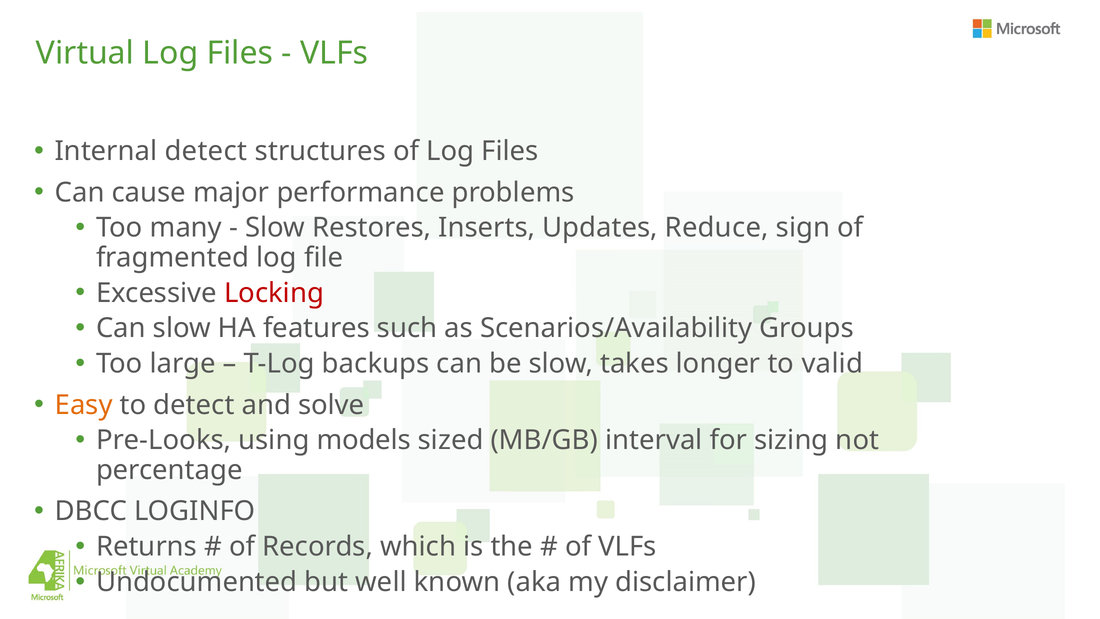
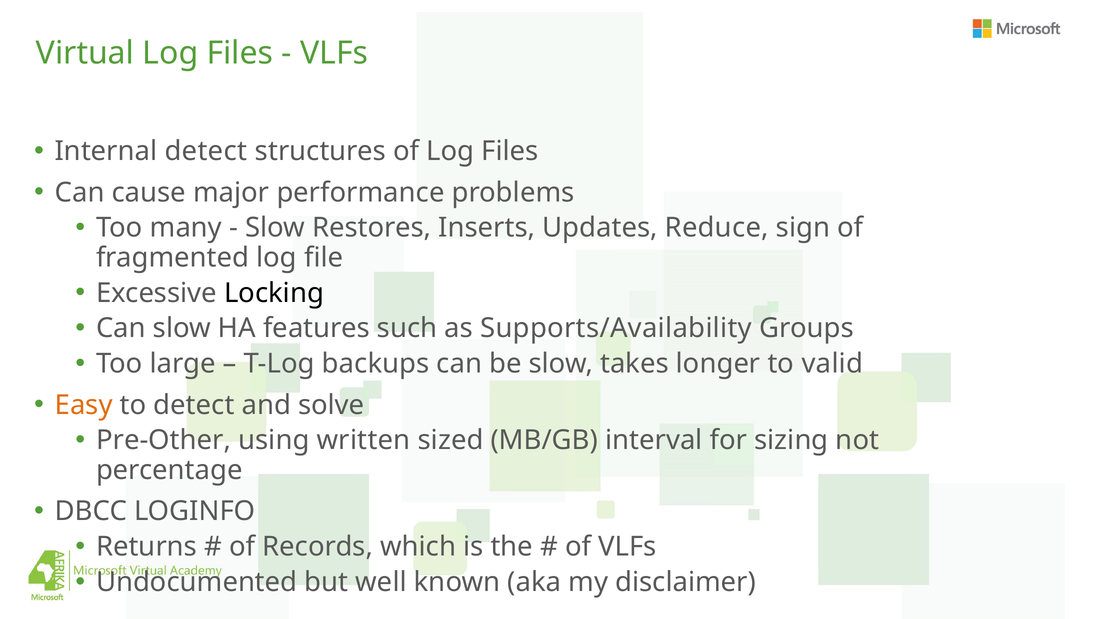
Locking colour: red -> black
Scenarios/Availability: Scenarios/Availability -> Supports/Availability
Pre-Looks: Pre-Looks -> Pre-Other
models: models -> written
